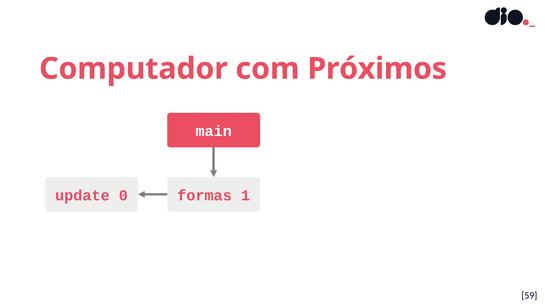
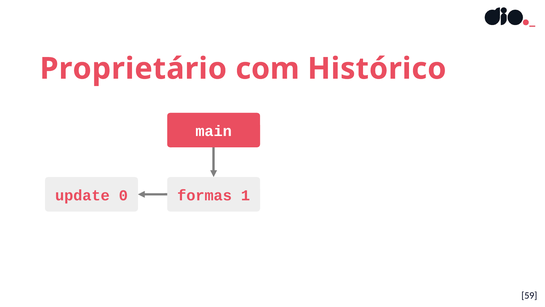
Computador: Computador -> Proprietário
Próximos: Próximos -> Histórico
